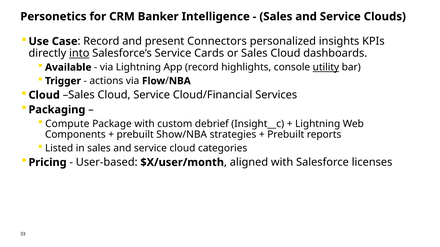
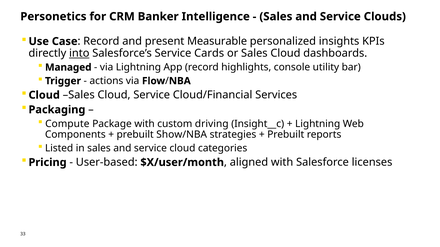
Connectors: Connectors -> Measurable
Available: Available -> Managed
utility underline: present -> none
debrief: debrief -> driving
